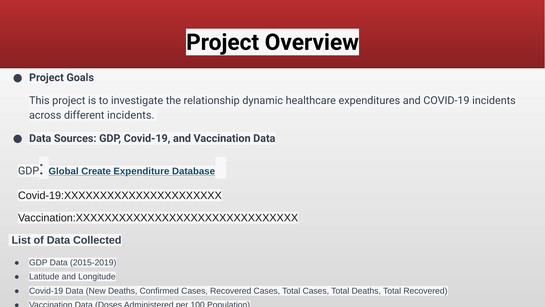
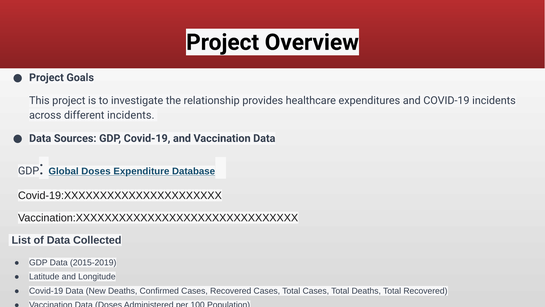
dynamic: dynamic -> provides
Global Create: Create -> Doses
